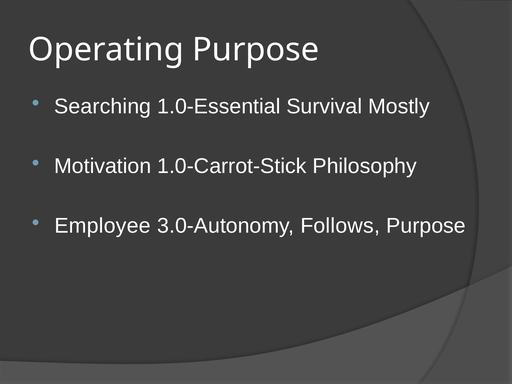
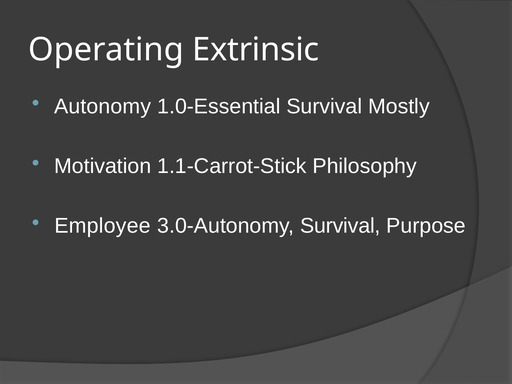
Operating Purpose: Purpose -> Extrinsic
Searching: Searching -> Autonomy
1.0-Carrot-Stick: 1.0-Carrot-Stick -> 1.1-Carrot-Stick
3.0-Autonomy Follows: Follows -> Survival
